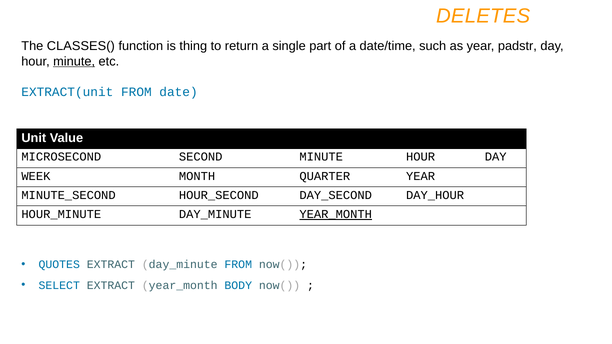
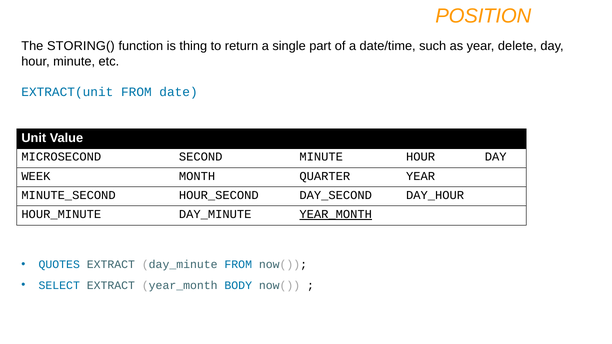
DELETES: DELETES -> POSITION
CLASSES(: CLASSES( -> STORING(
padstr: padstr -> delete
minute at (74, 61) underline: present -> none
